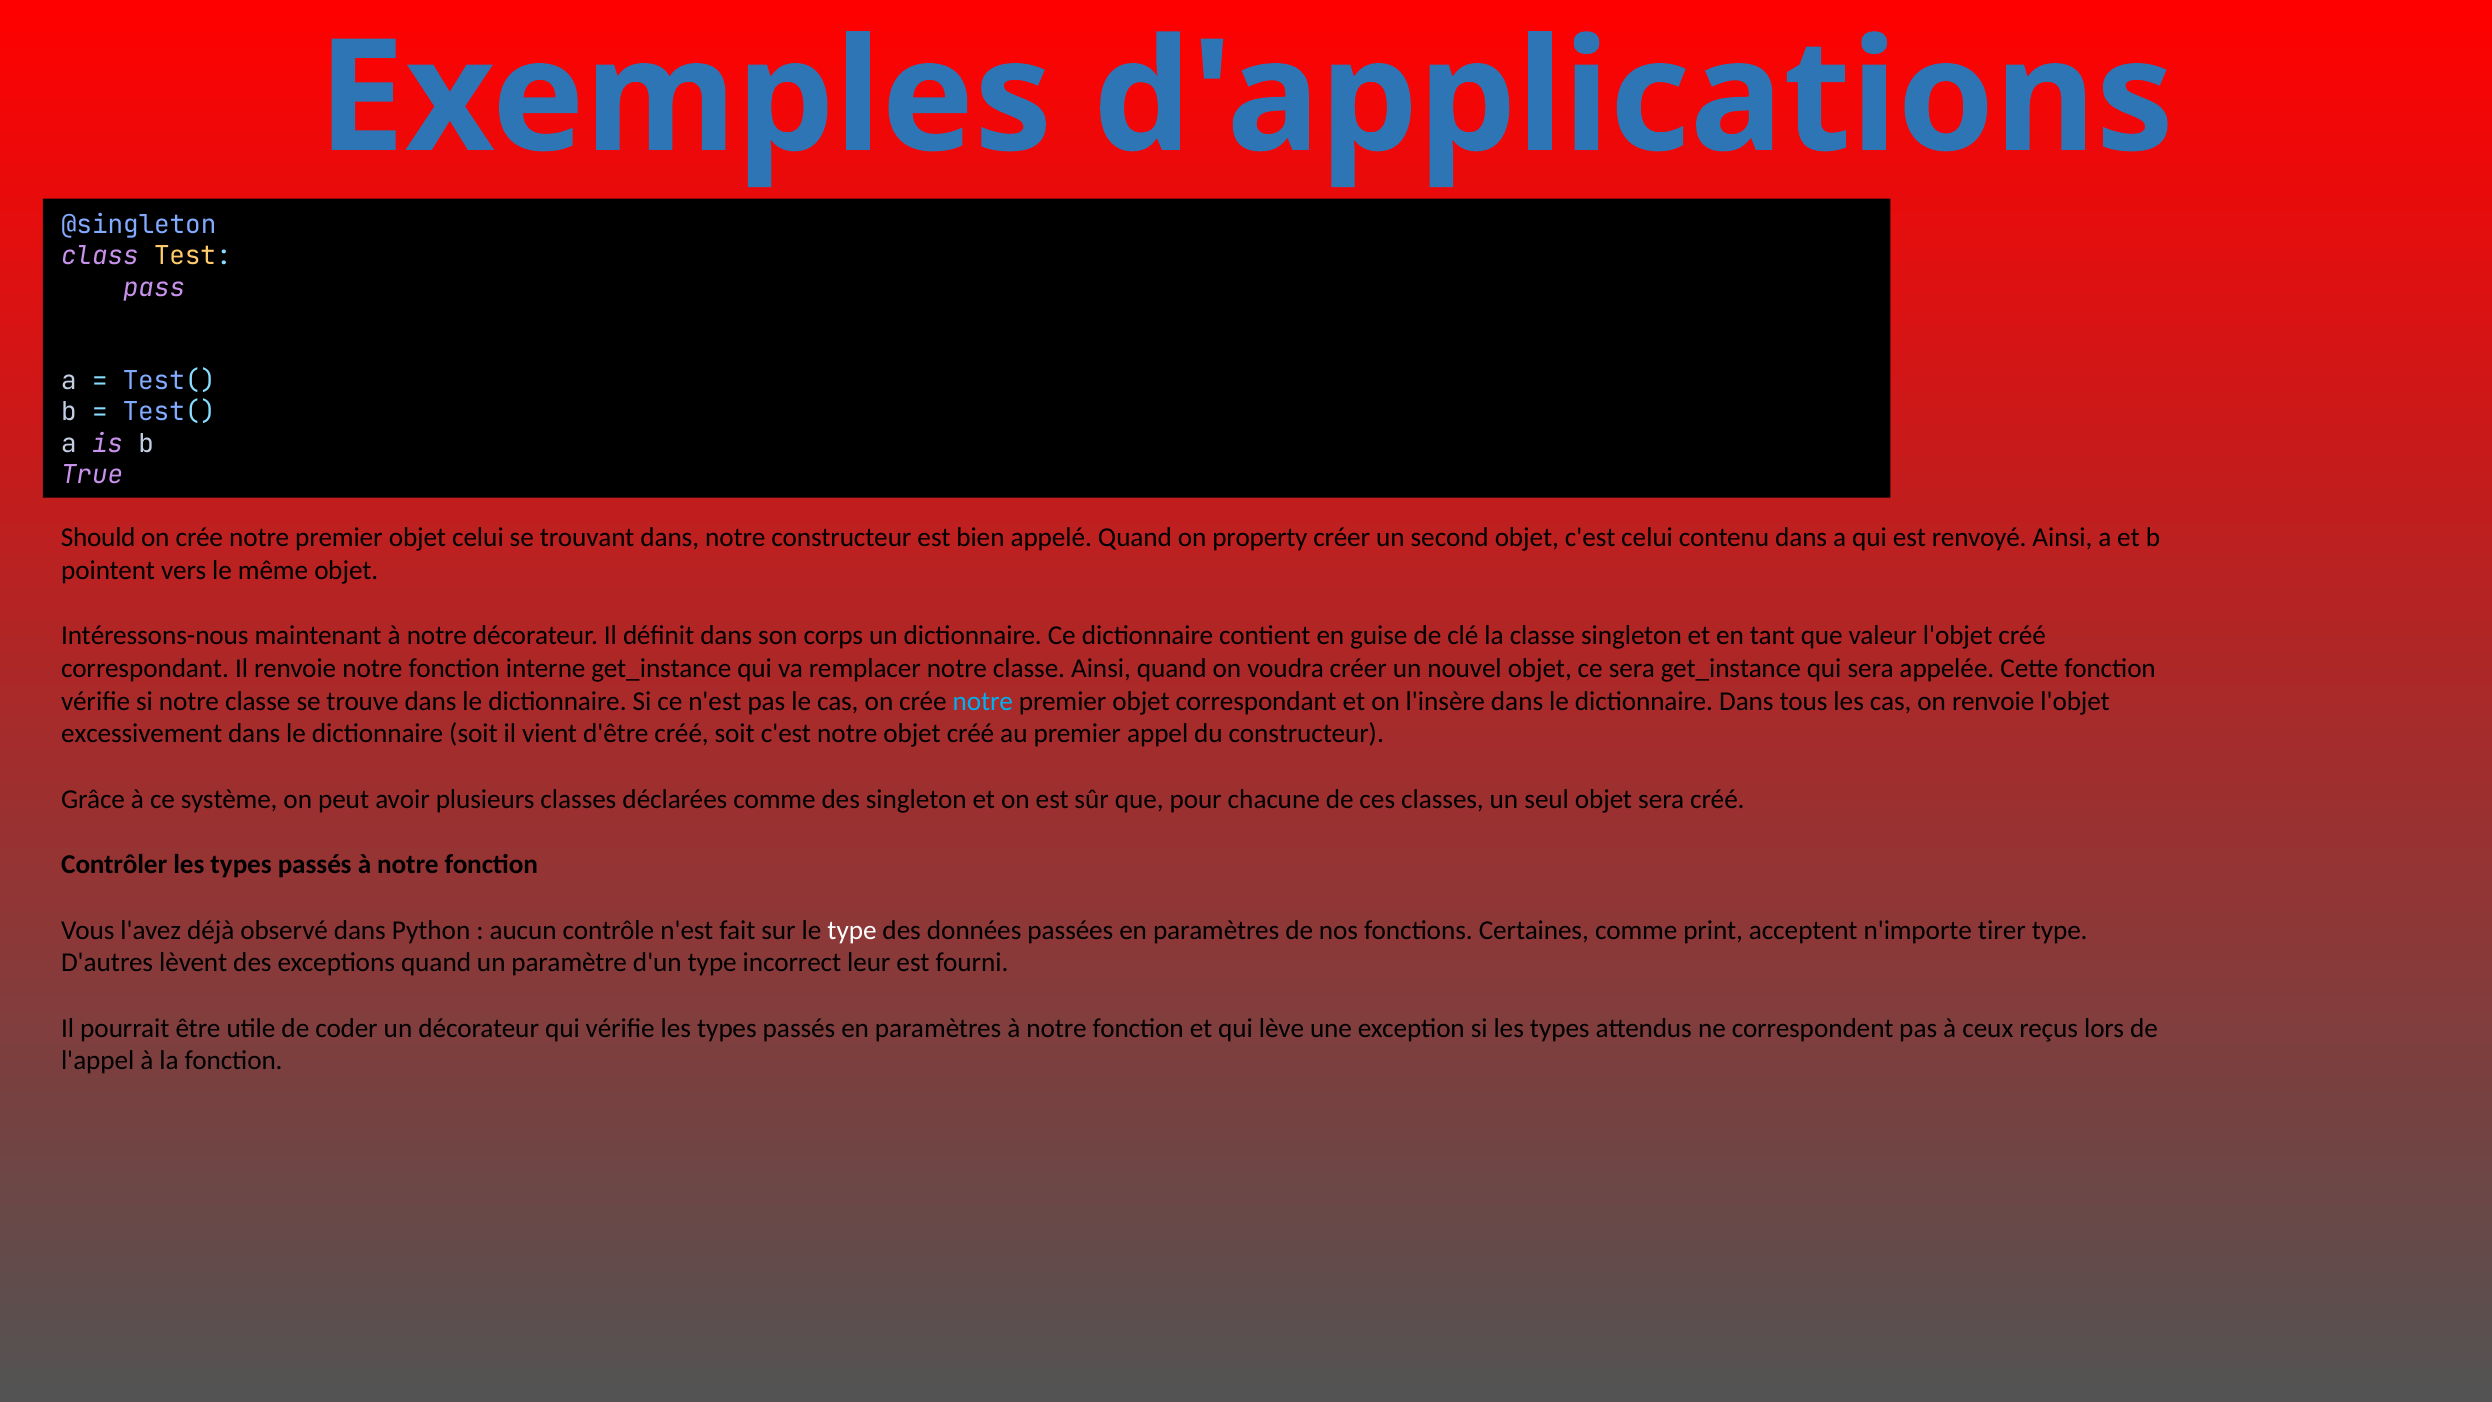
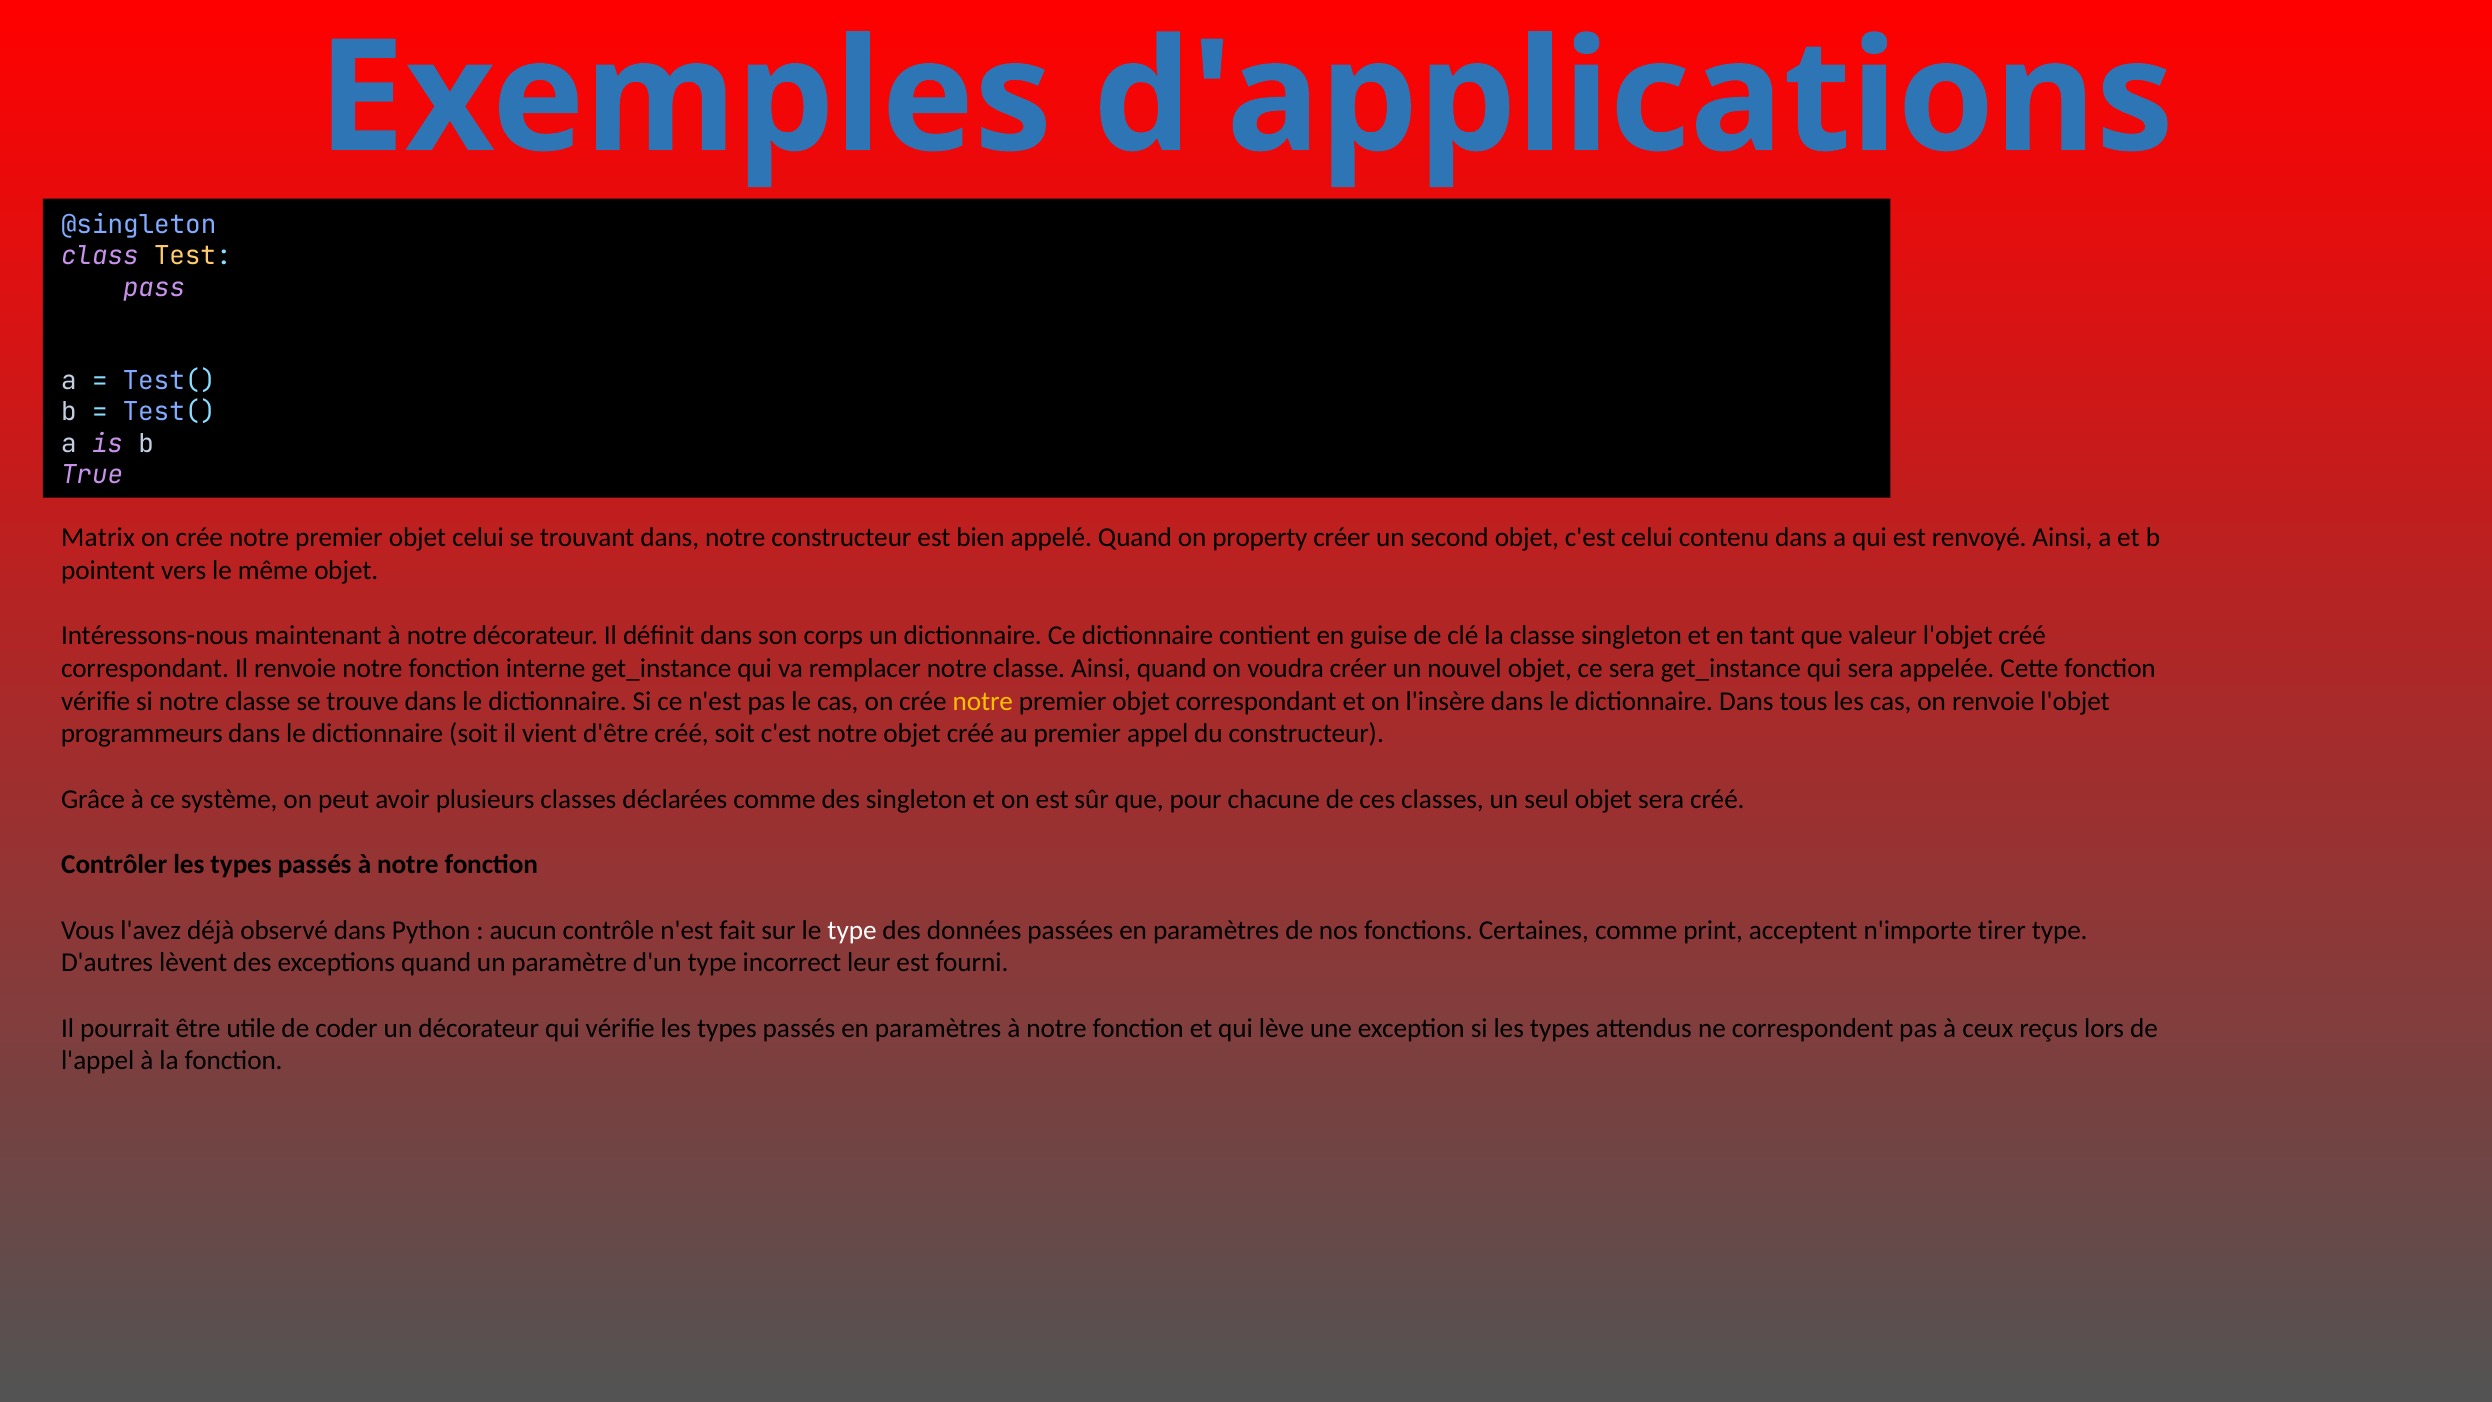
Should: Should -> Matrix
notre at (983, 701) colour: light blue -> yellow
excessivement: excessivement -> programmeurs
